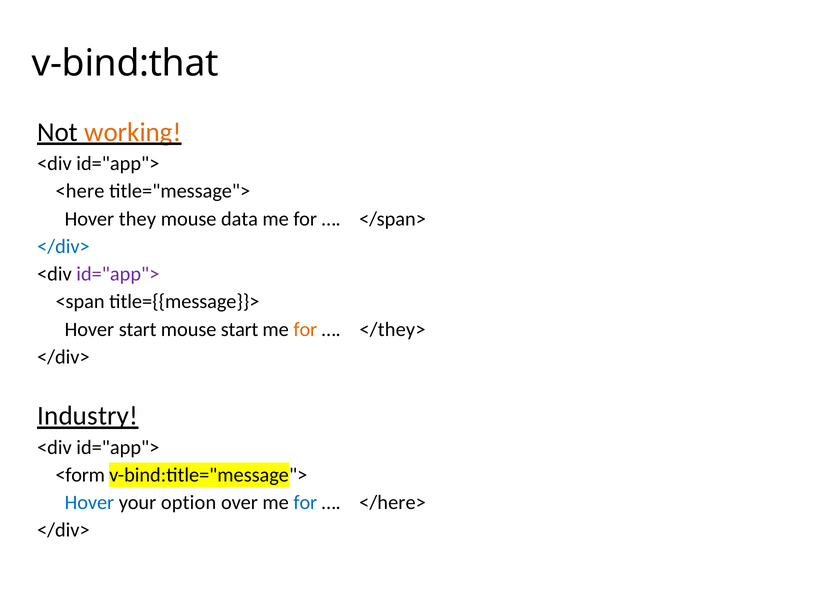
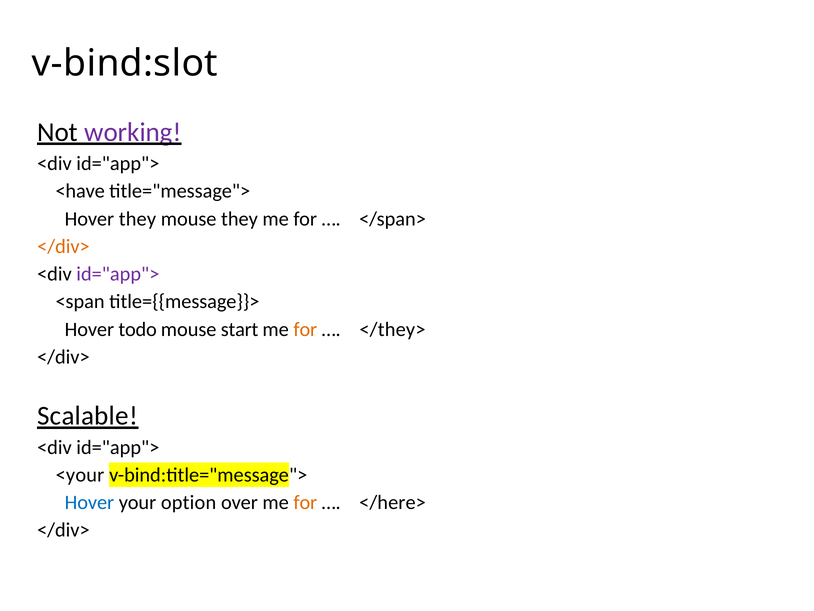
v-bind:that: v-bind:that -> v-bind:slot
working colour: orange -> purple
<here: <here -> <have
mouse data: data -> they
</div> at (63, 246) colour: blue -> orange
Hover start: start -> todo
Industry: Industry -> Scalable
<form: <form -> <your
for at (305, 502) colour: blue -> orange
